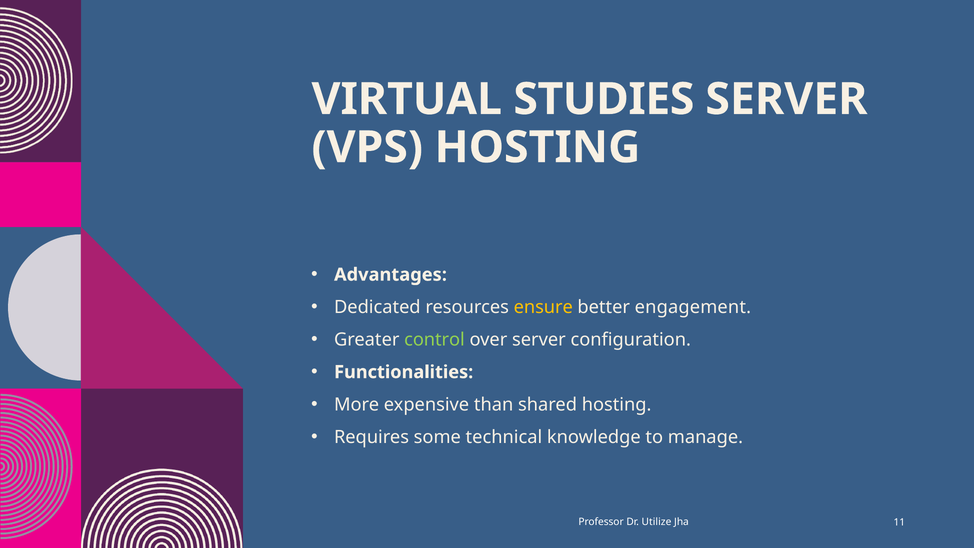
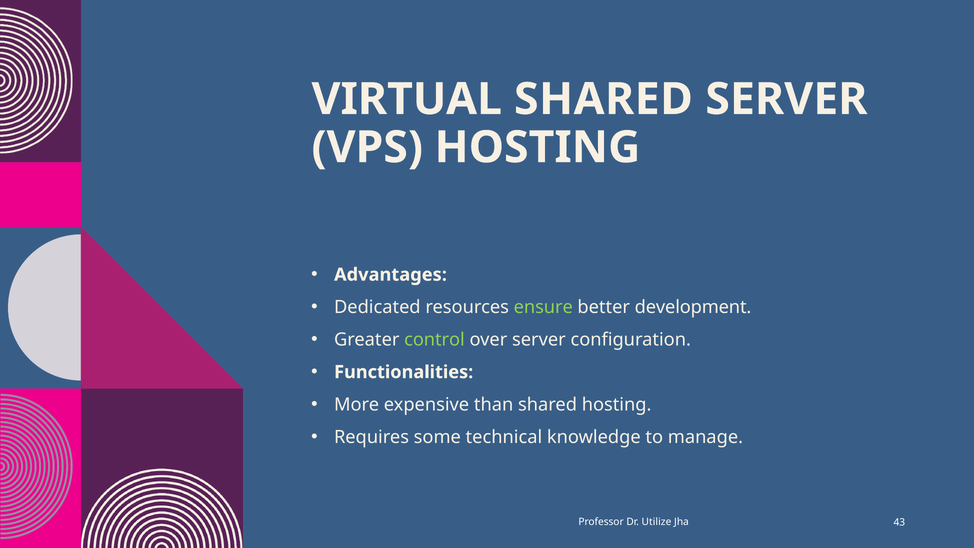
VIRTUAL STUDIES: STUDIES -> SHARED
ensure colour: yellow -> light green
engagement: engagement -> development
11: 11 -> 43
